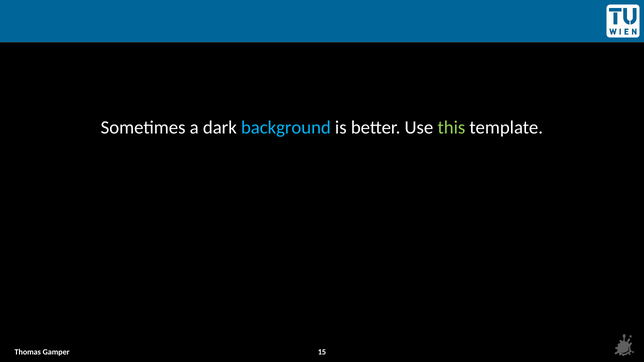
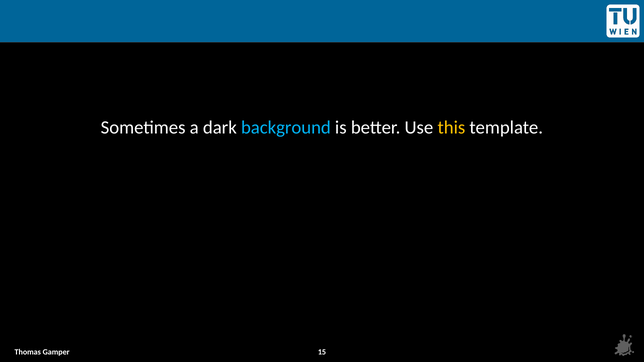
this colour: light green -> yellow
